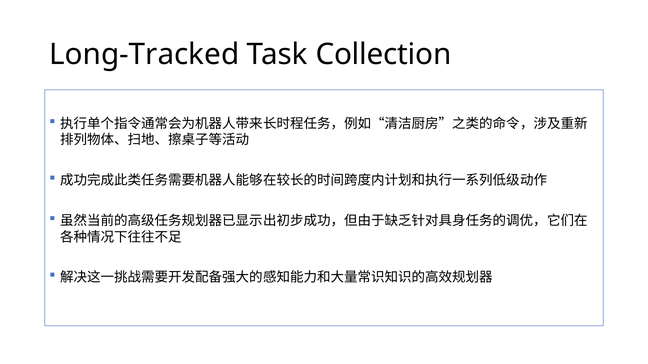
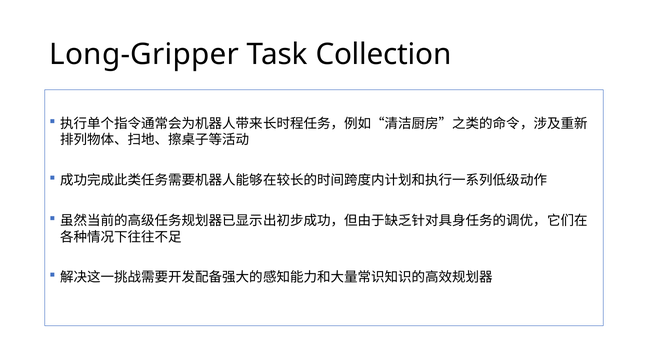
Long-Tracked: Long-Tracked -> Long-Gripper
